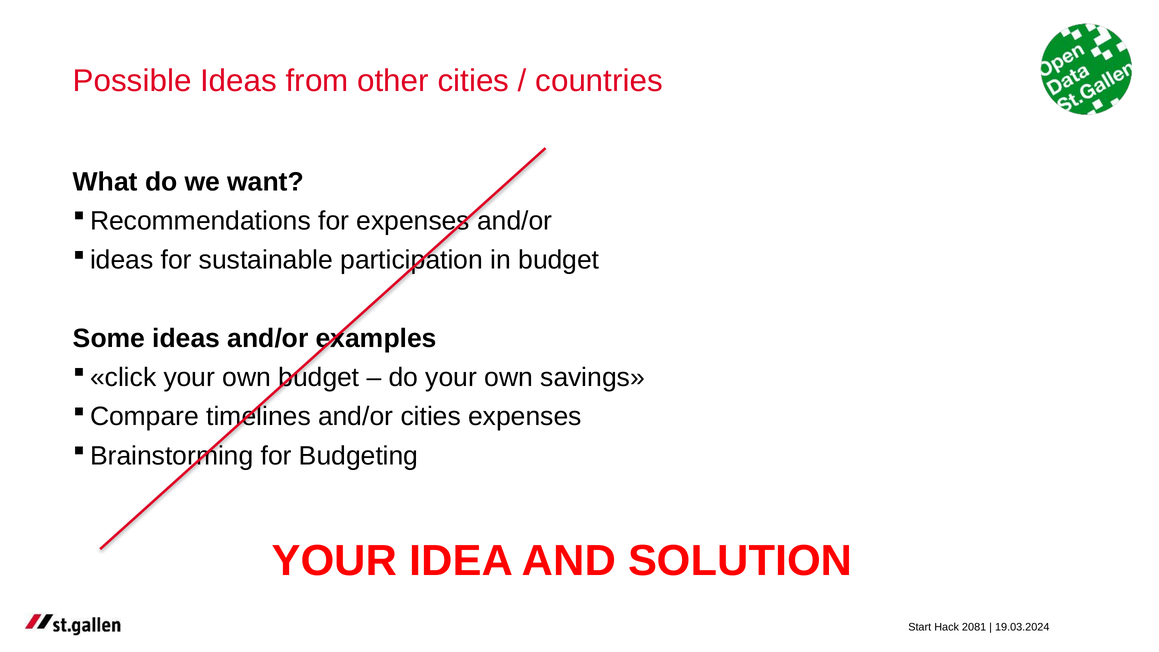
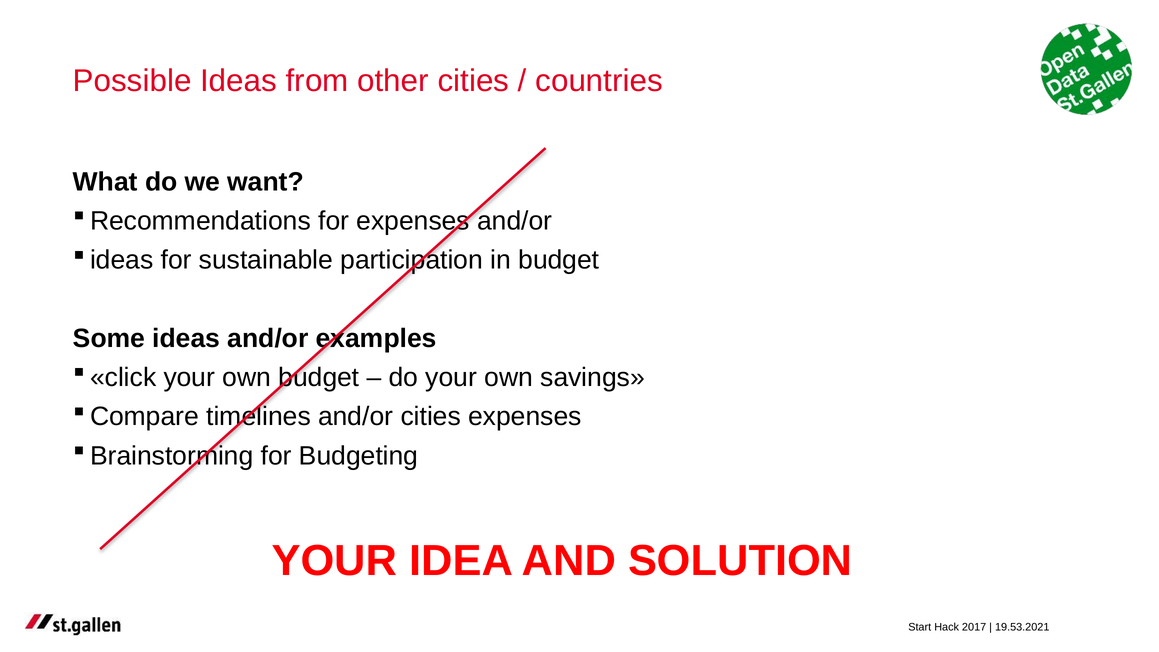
2081: 2081 -> 2017
19.03.2024: 19.03.2024 -> 19.53.2021
